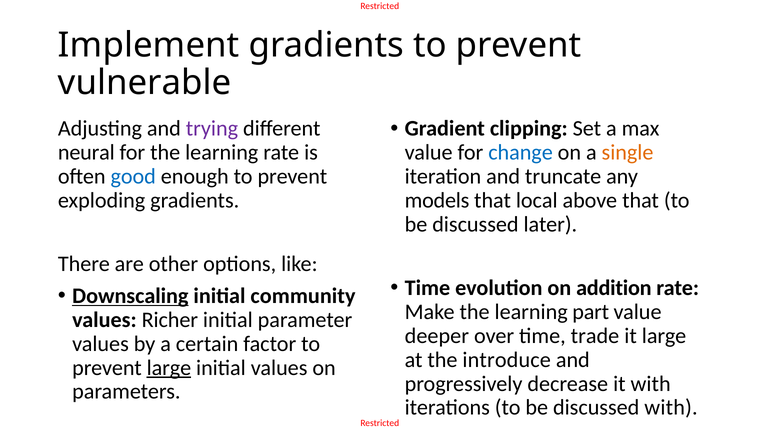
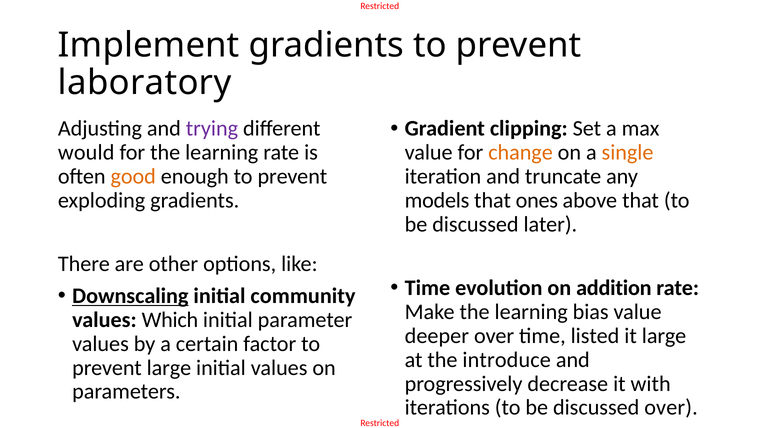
vulnerable: vulnerable -> laboratory
neural: neural -> would
change colour: blue -> orange
good colour: blue -> orange
local: local -> ones
part: part -> bias
Richer: Richer -> Which
trade: trade -> listed
large at (169, 367) underline: present -> none
discussed with: with -> over
